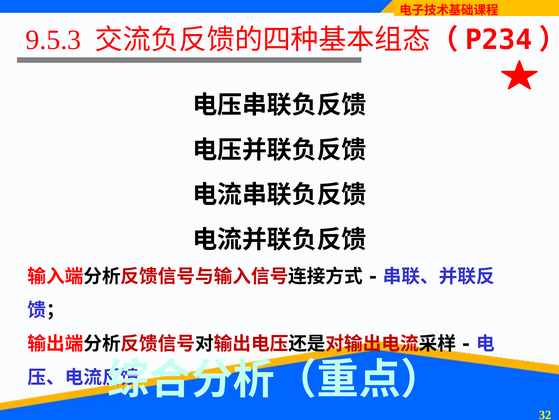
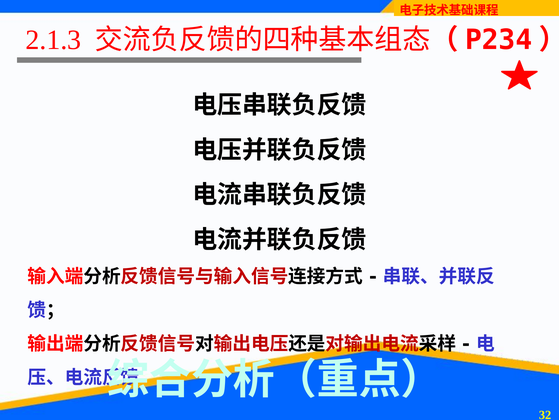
9.5.3: 9.5.3 -> 2.1.3
